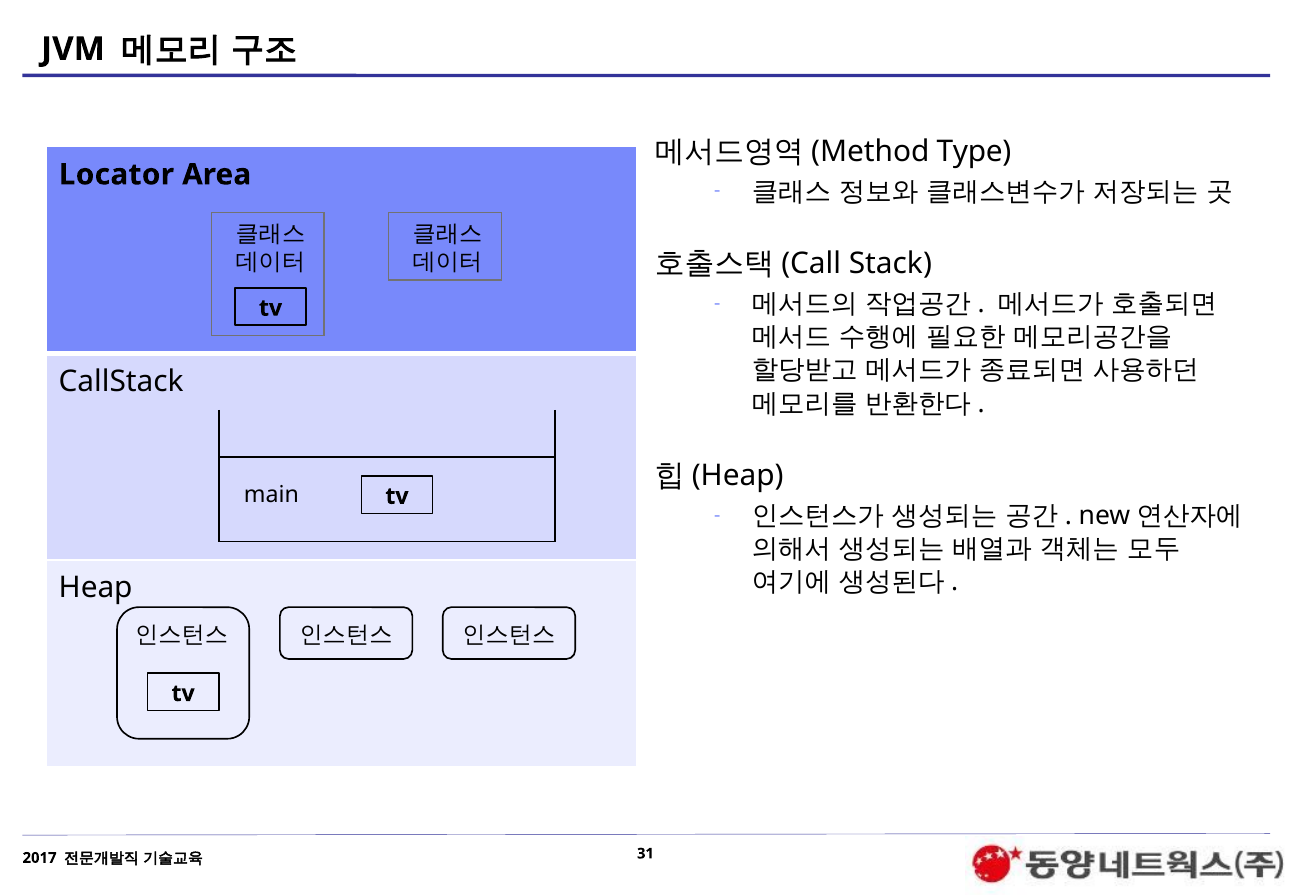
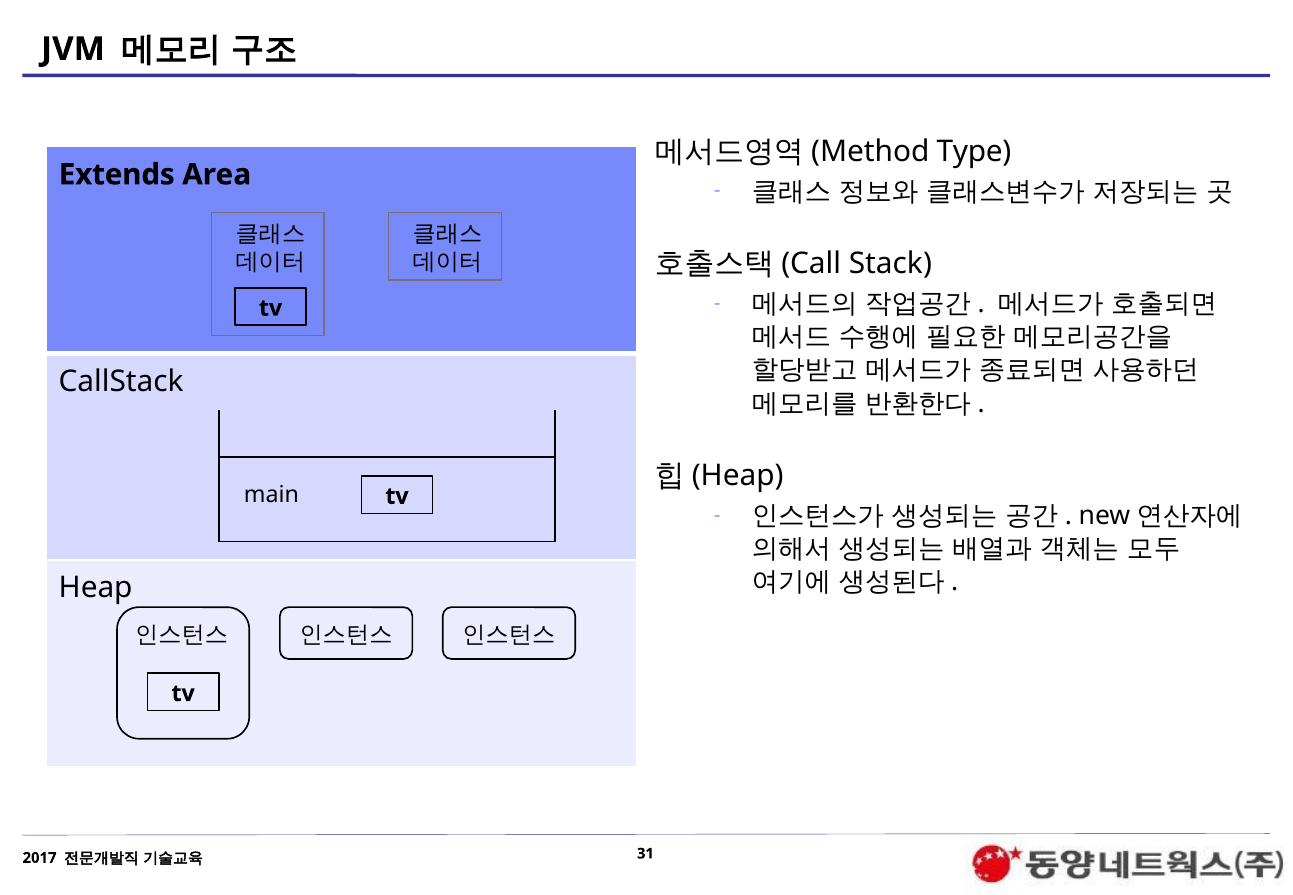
Locator: Locator -> Extends
